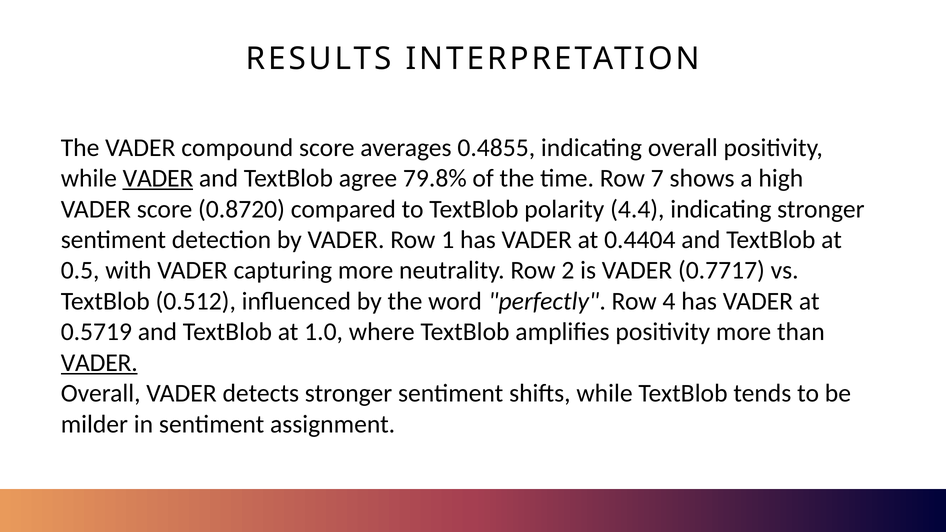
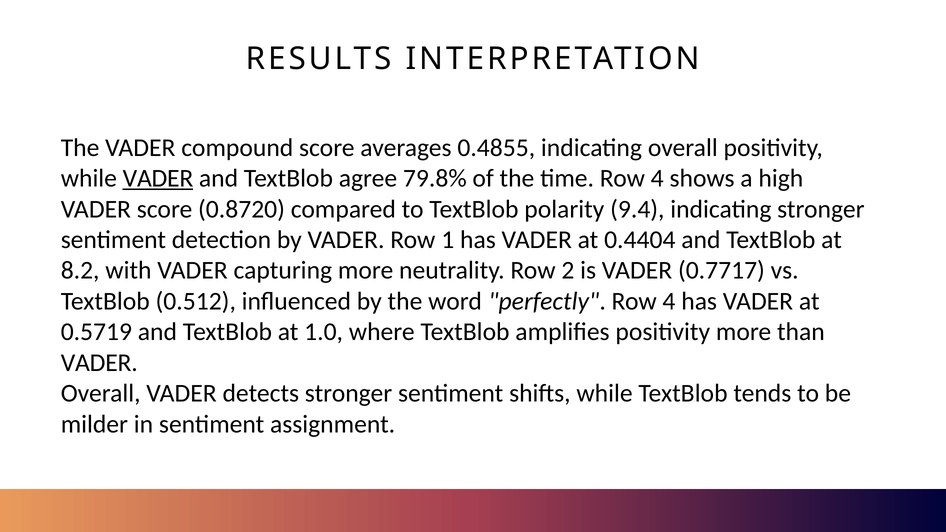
time Row 7: 7 -> 4
4.4: 4.4 -> 9.4
0.5: 0.5 -> 8.2
VADER at (99, 363) underline: present -> none
